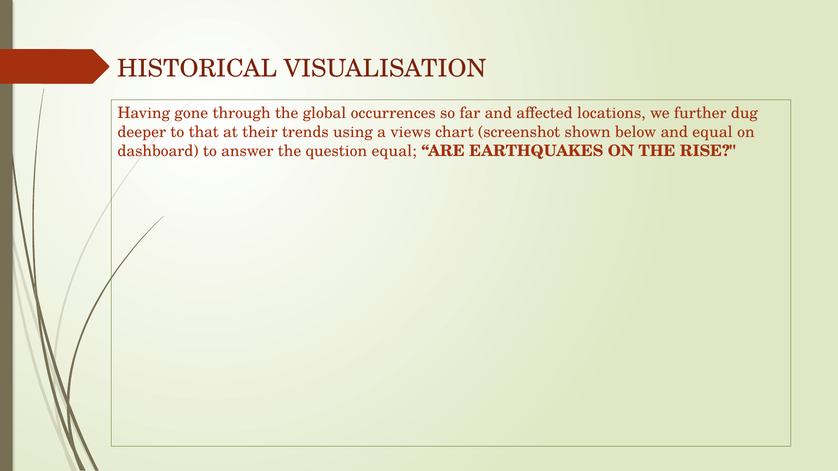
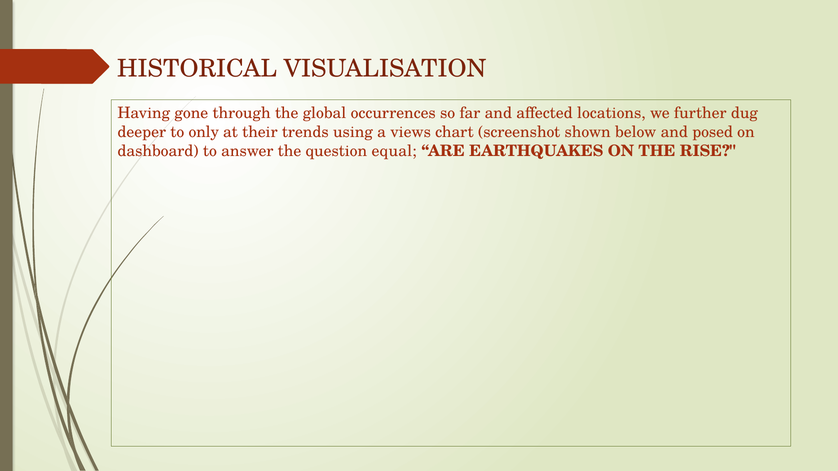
that: that -> only
and equal: equal -> posed
